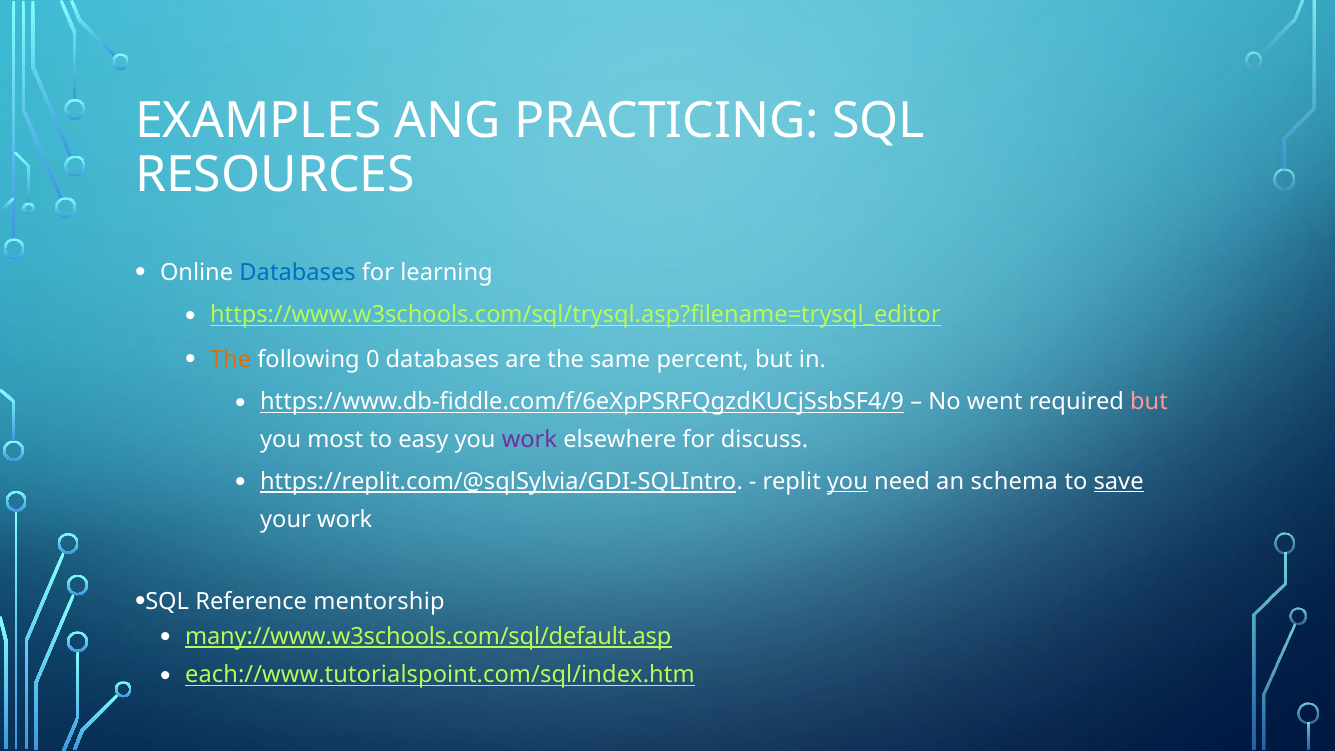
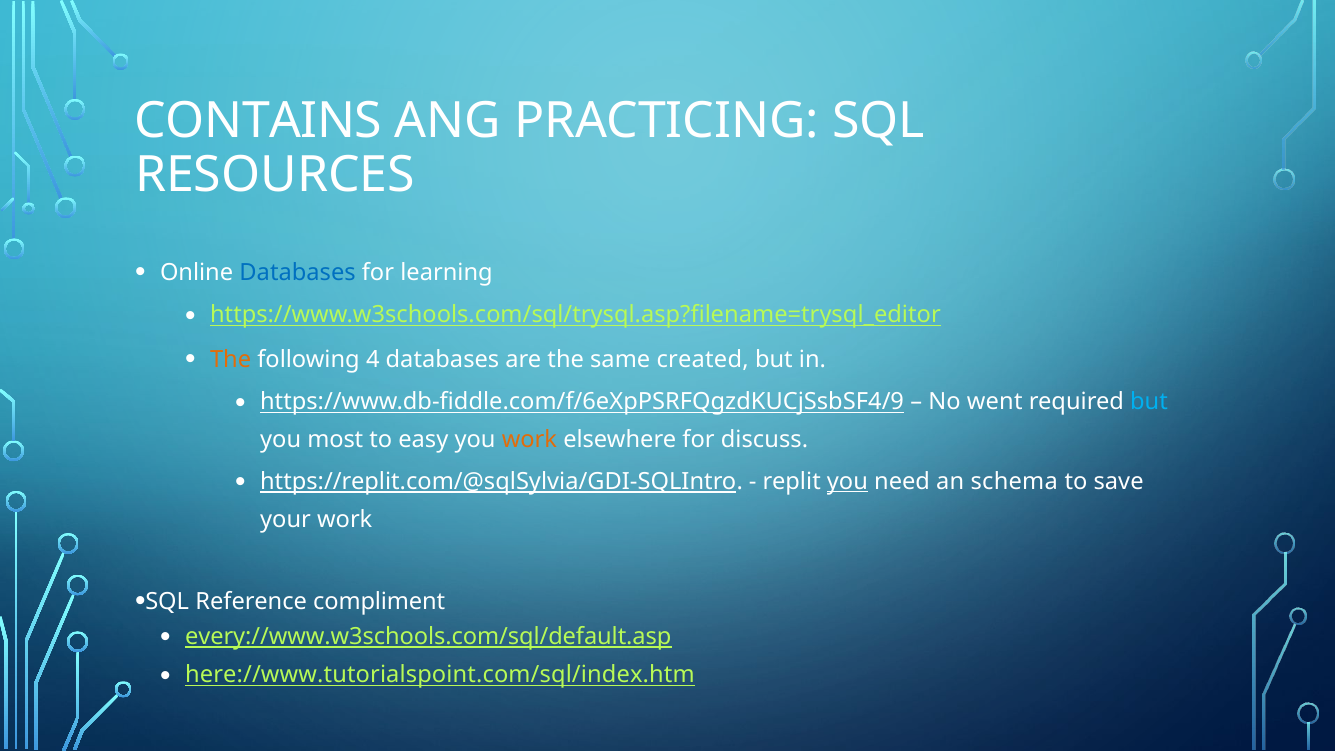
EXAMPLES: EXAMPLES -> CONTAINS
0: 0 -> 4
percent: percent -> created
but at (1149, 401) colour: pink -> light blue
work at (529, 439) colour: purple -> orange
save underline: present -> none
mentorship: mentorship -> compliment
many://www.w3schools.com/sql/default.asp: many://www.w3schools.com/sql/default.asp -> every://www.w3schools.com/sql/default.asp
each://www.tutorialspoint.com/sql/index.htm: each://www.tutorialspoint.com/sql/index.htm -> here://www.tutorialspoint.com/sql/index.htm
